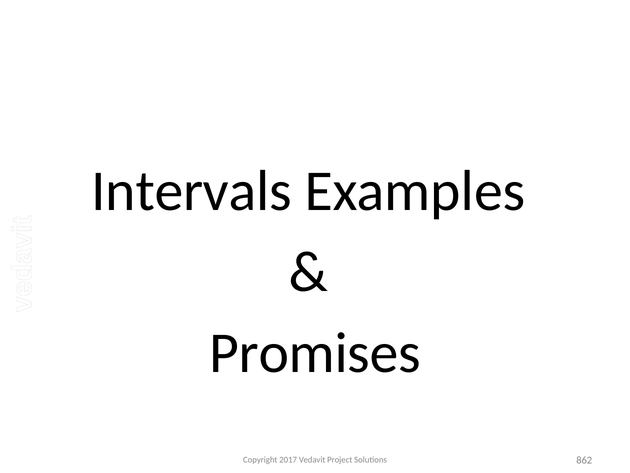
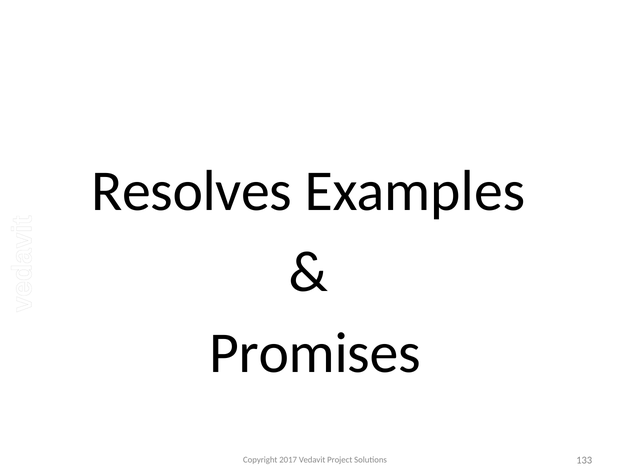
Intervals: Intervals -> Resolves
862: 862 -> 133
